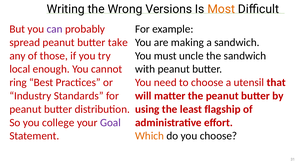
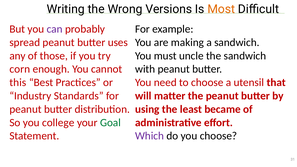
take: take -> uses
local: local -> corn
ring: ring -> this
flagship: flagship -> became
Goal colour: purple -> green
Which colour: orange -> purple
